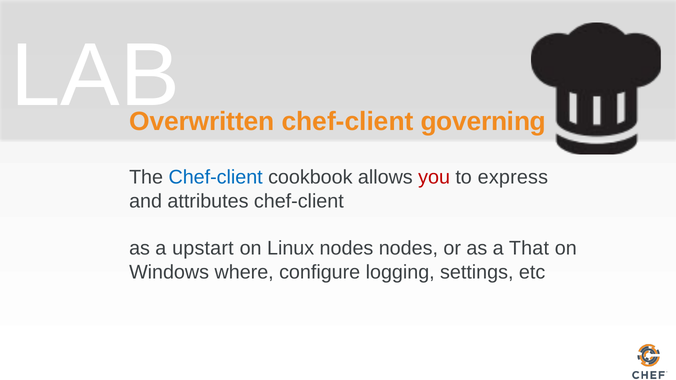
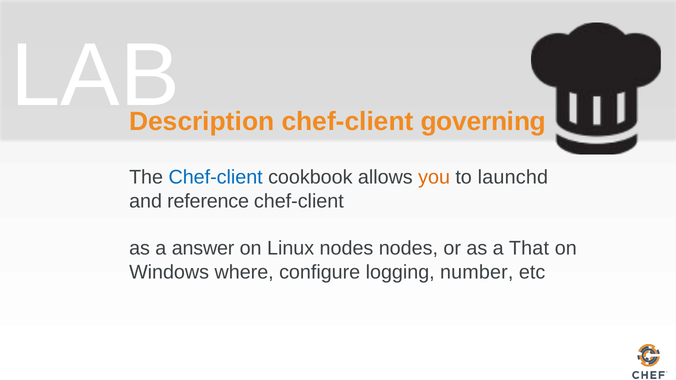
Overwritten: Overwritten -> Description
you colour: red -> orange
express: express -> launchd
attributes: attributes -> reference
upstart: upstart -> answer
settings: settings -> number
